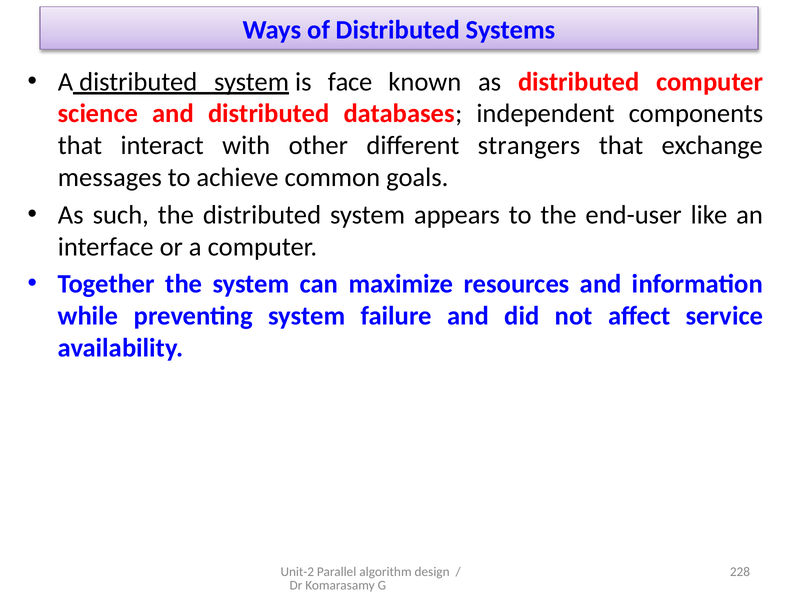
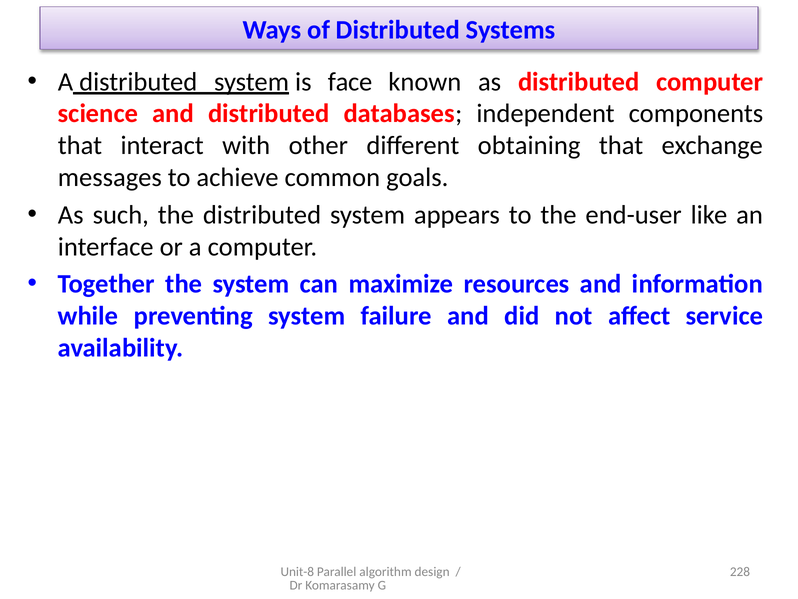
strangers: strangers -> obtaining
Unit-2: Unit-2 -> Unit-8
